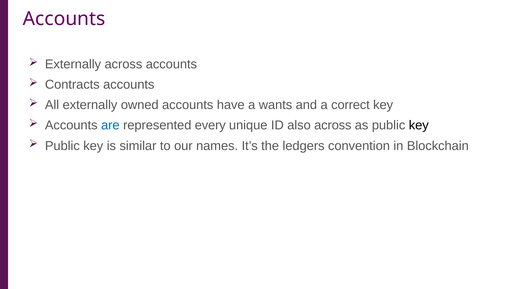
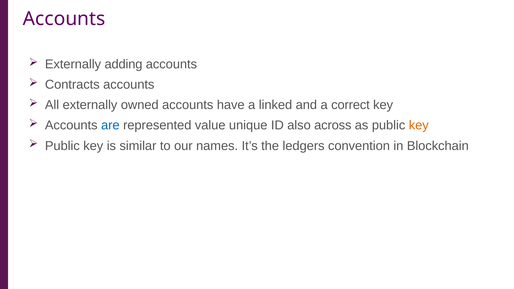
Externally across: across -> adding
wants: wants -> linked
every: every -> value
key at (419, 125) colour: black -> orange
